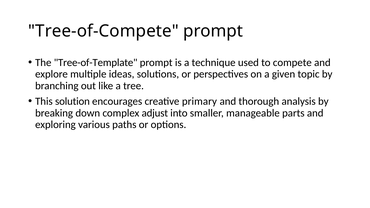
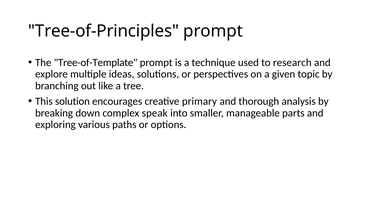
Tree-of-Compete: Tree-of-Compete -> Tree-of-Principles
compete: compete -> research
adjust: adjust -> speak
